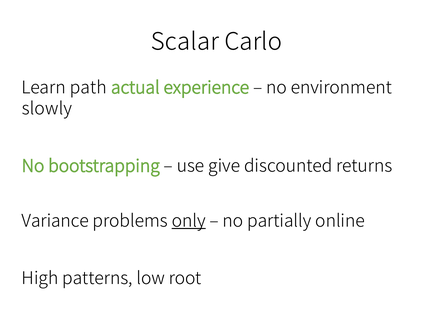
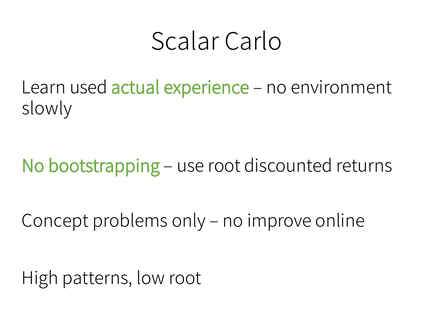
path: path -> used
use give: give -> root
Variance: Variance -> Concept
only underline: present -> none
partially: partially -> improve
